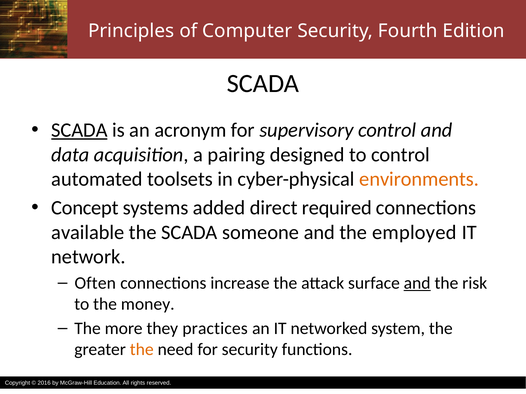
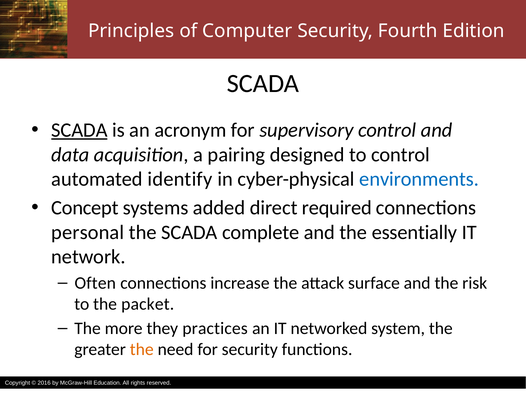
toolsets: toolsets -> identify
environments colour: orange -> blue
available: available -> personal
someone: someone -> complete
employed: employed -> essentially
and at (417, 283) underline: present -> none
money: money -> packet
